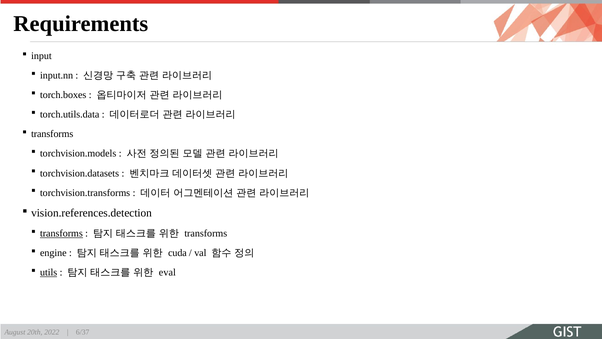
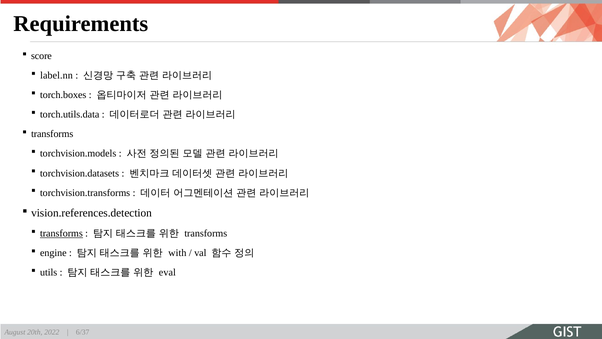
input: input -> score
input.nn: input.nn -> label.nn
cuda: cuda -> with
utils underline: present -> none
